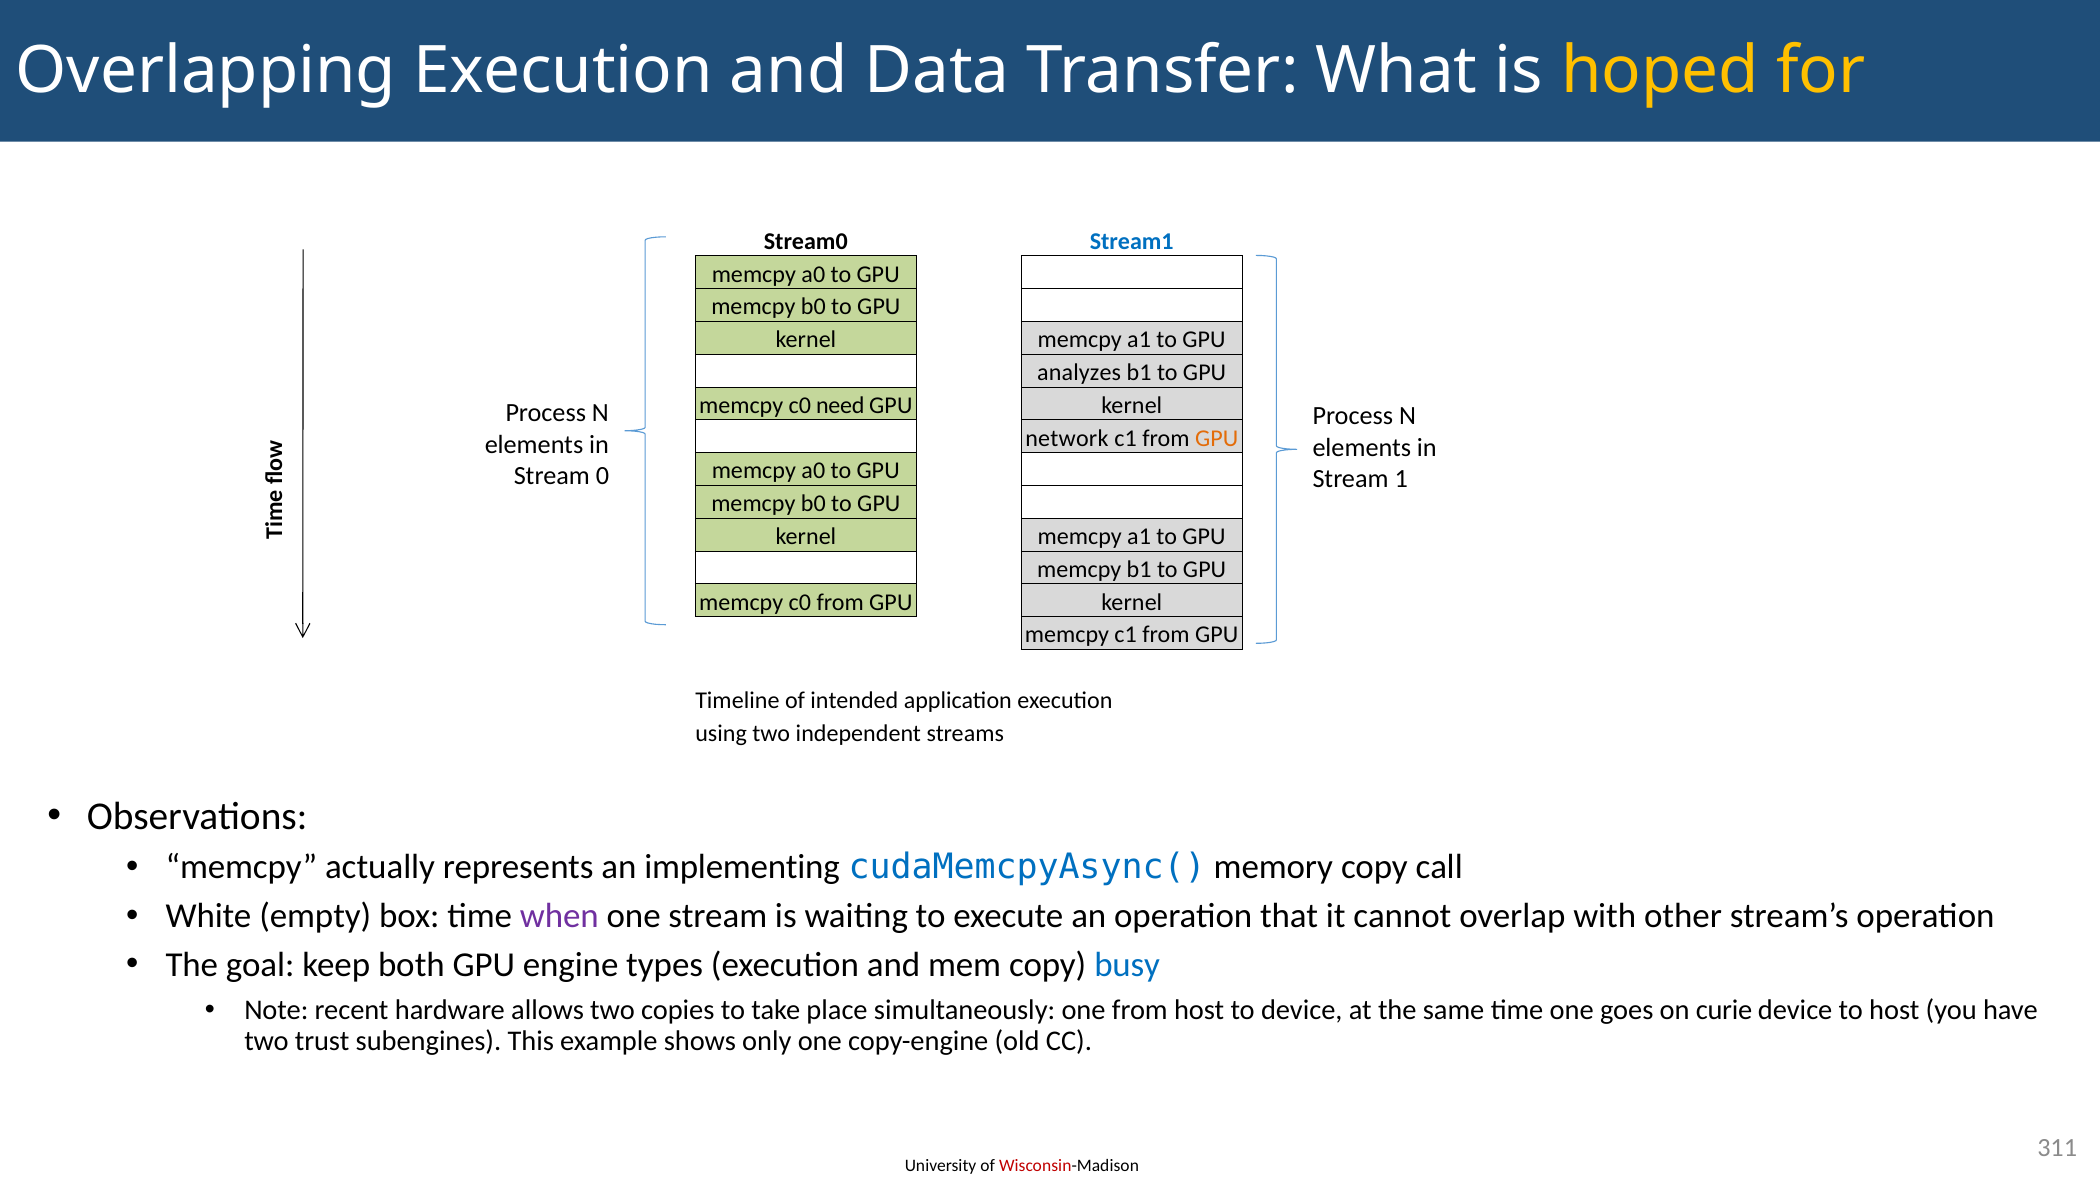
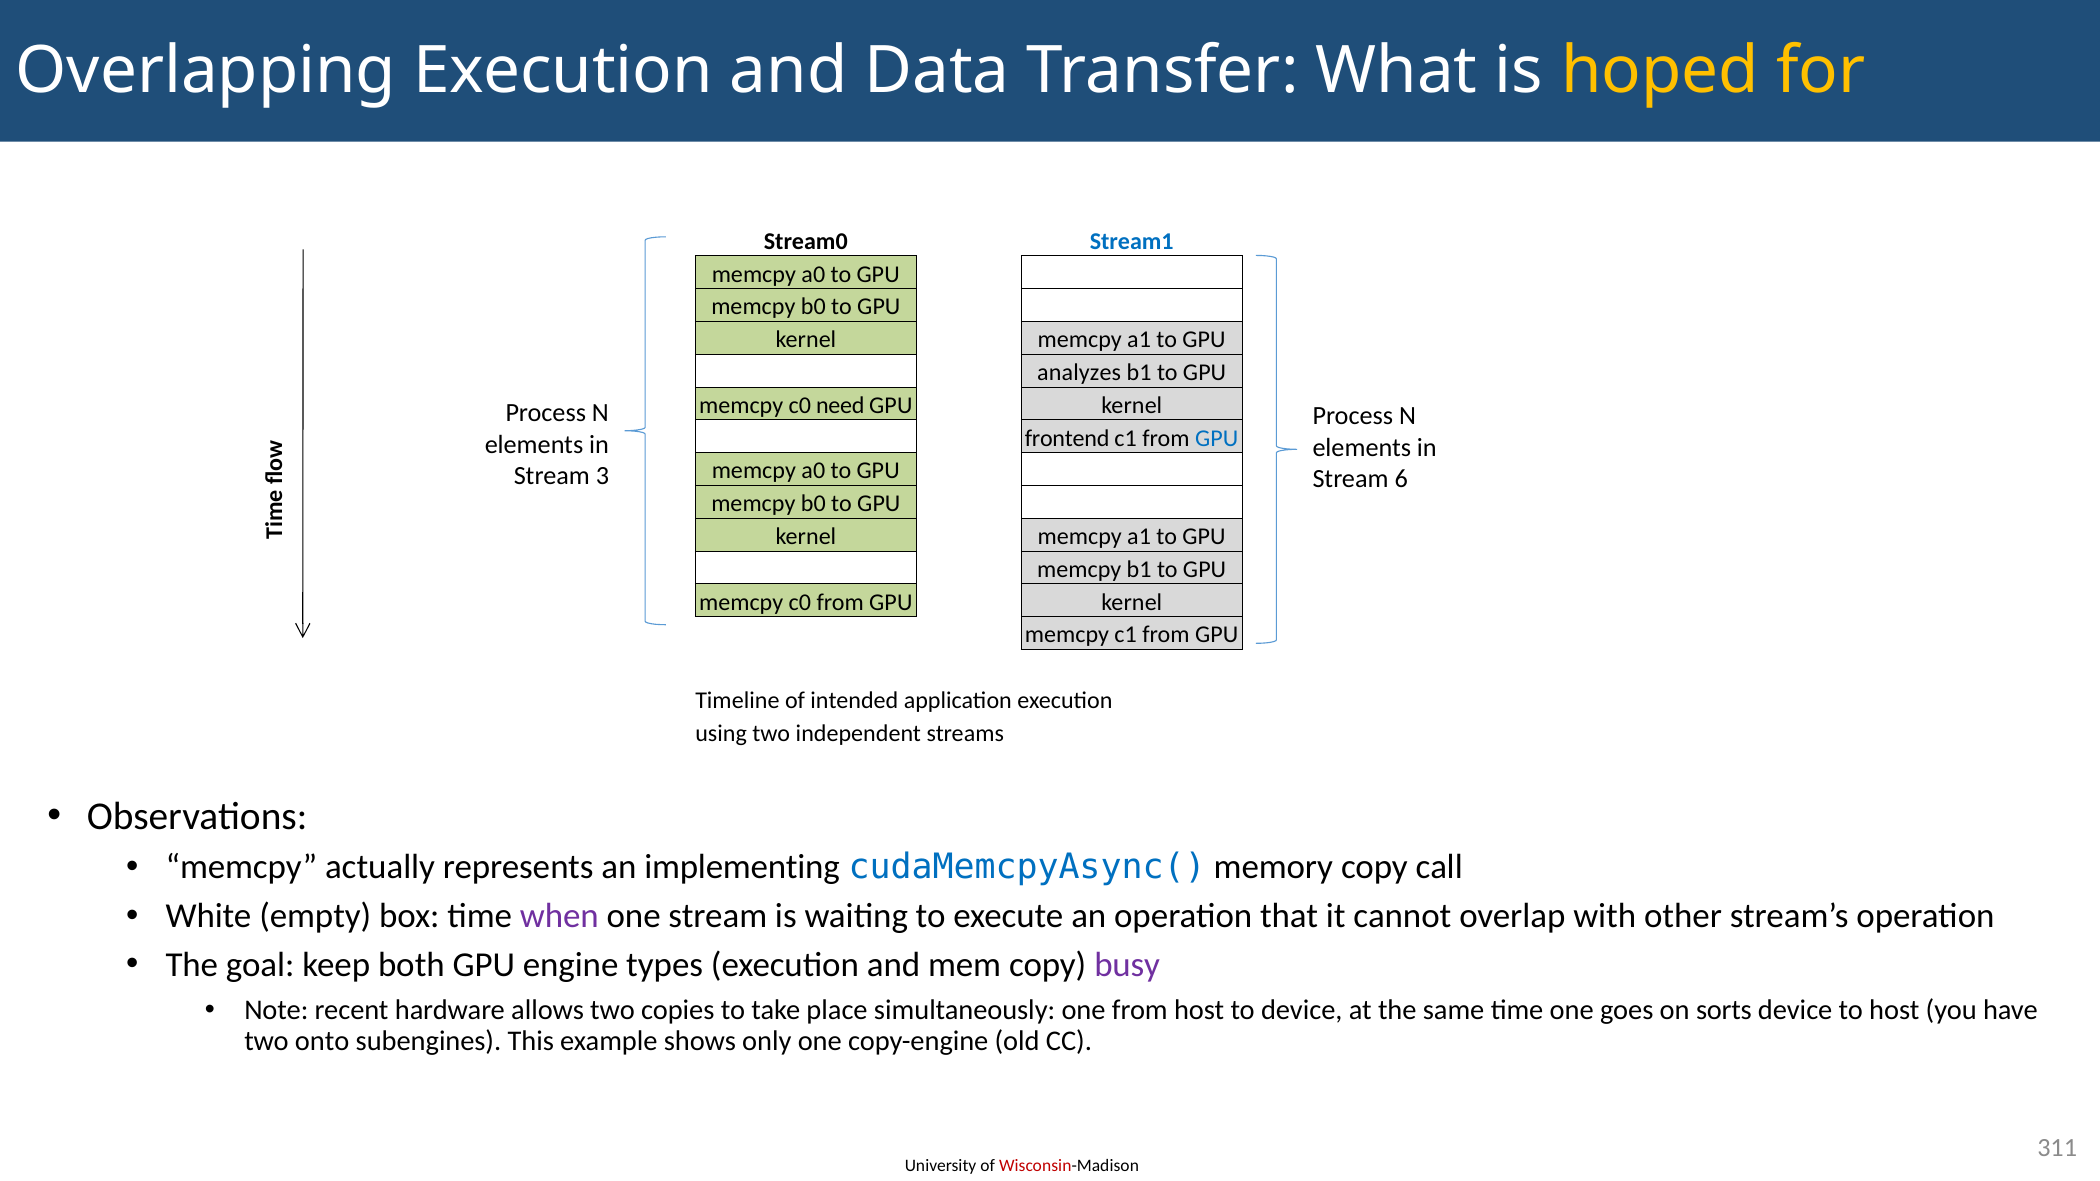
network: network -> frontend
GPU at (1217, 438) colour: orange -> blue
0: 0 -> 3
1: 1 -> 6
busy colour: blue -> purple
curie: curie -> sorts
trust: trust -> onto
